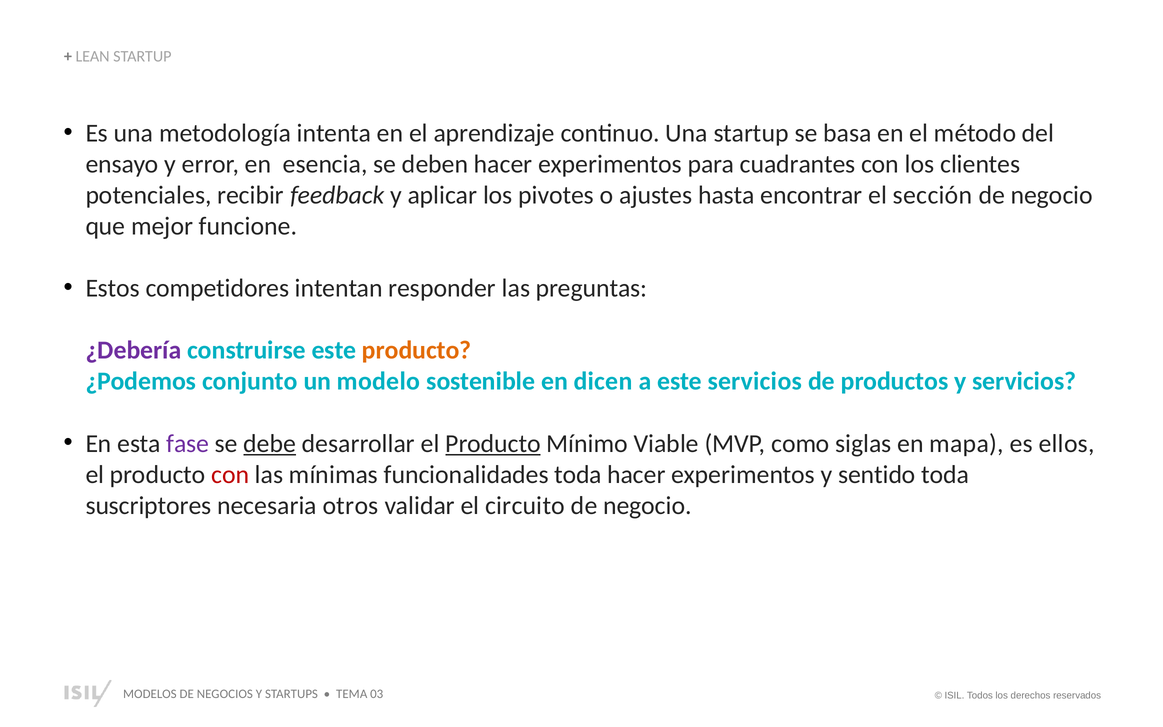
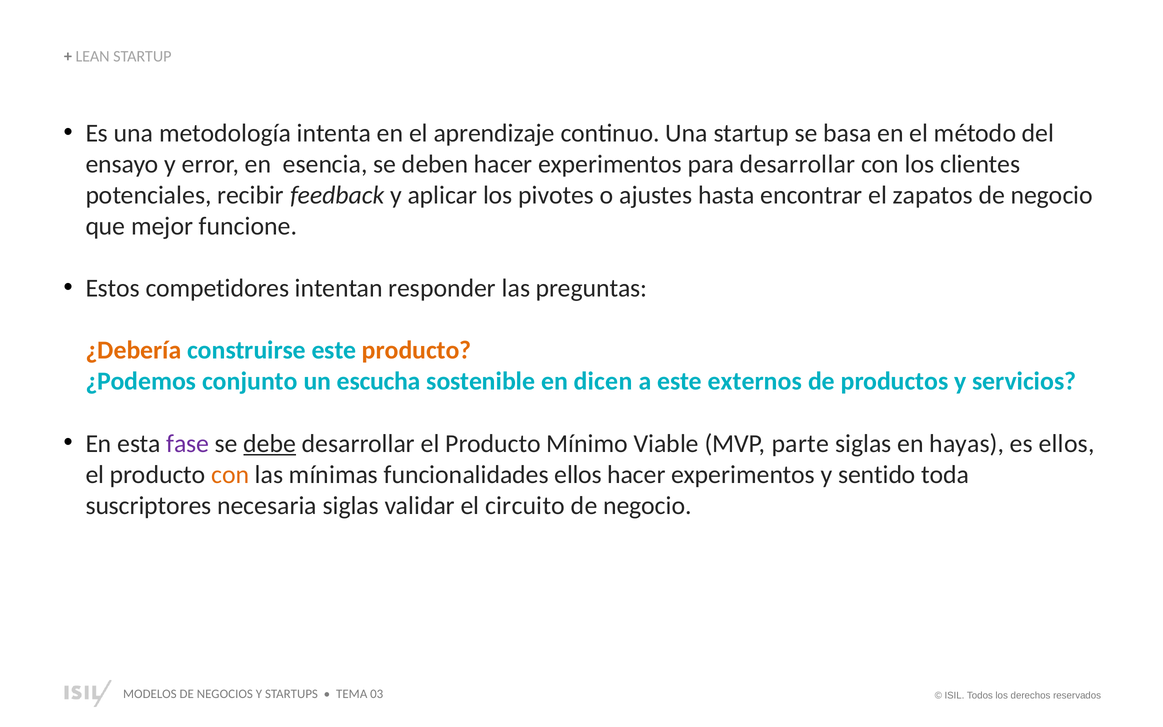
para cuadrantes: cuadrantes -> desarrollar
sección: sección -> zapatos
¿Debería colour: purple -> orange
modelo: modelo -> escucha
este servicios: servicios -> externos
Producto at (493, 443) underline: present -> none
como: como -> parte
mapa: mapa -> hayas
con at (230, 474) colour: red -> orange
funcionalidades toda: toda -> ellos
necesaria otros: otros -> siglas
